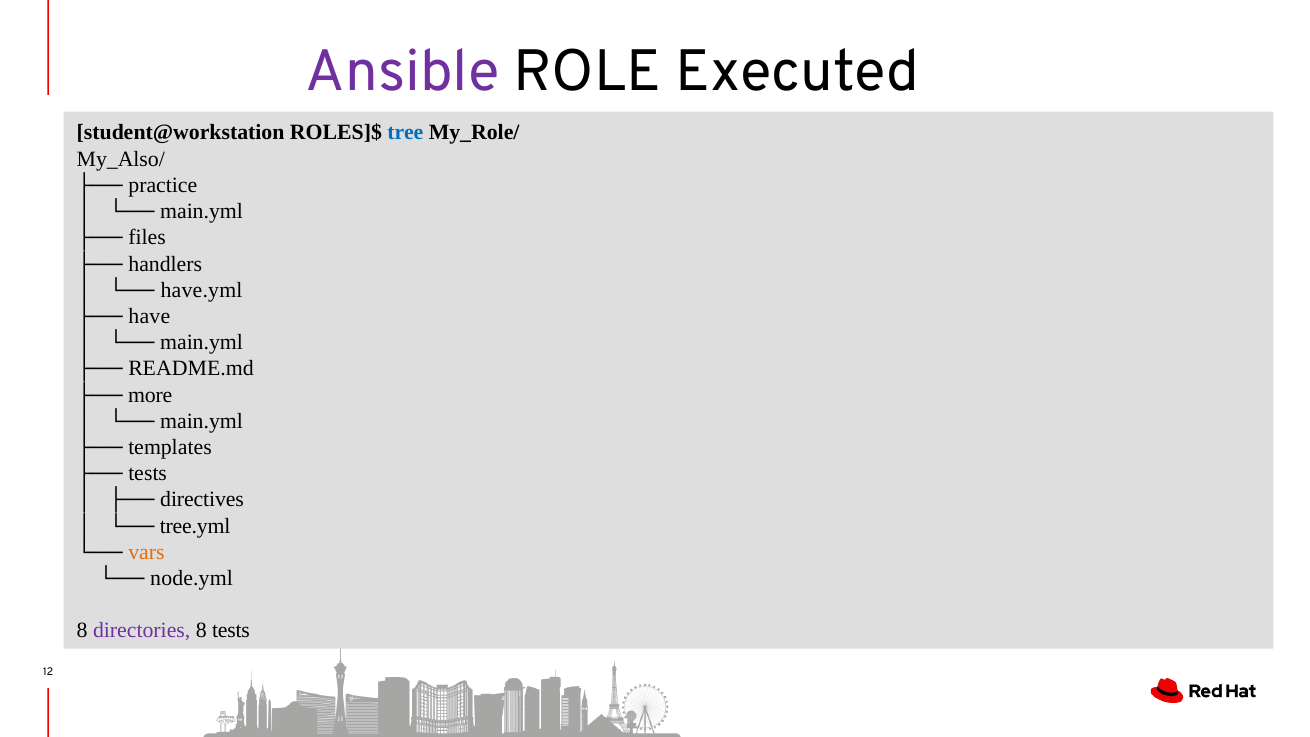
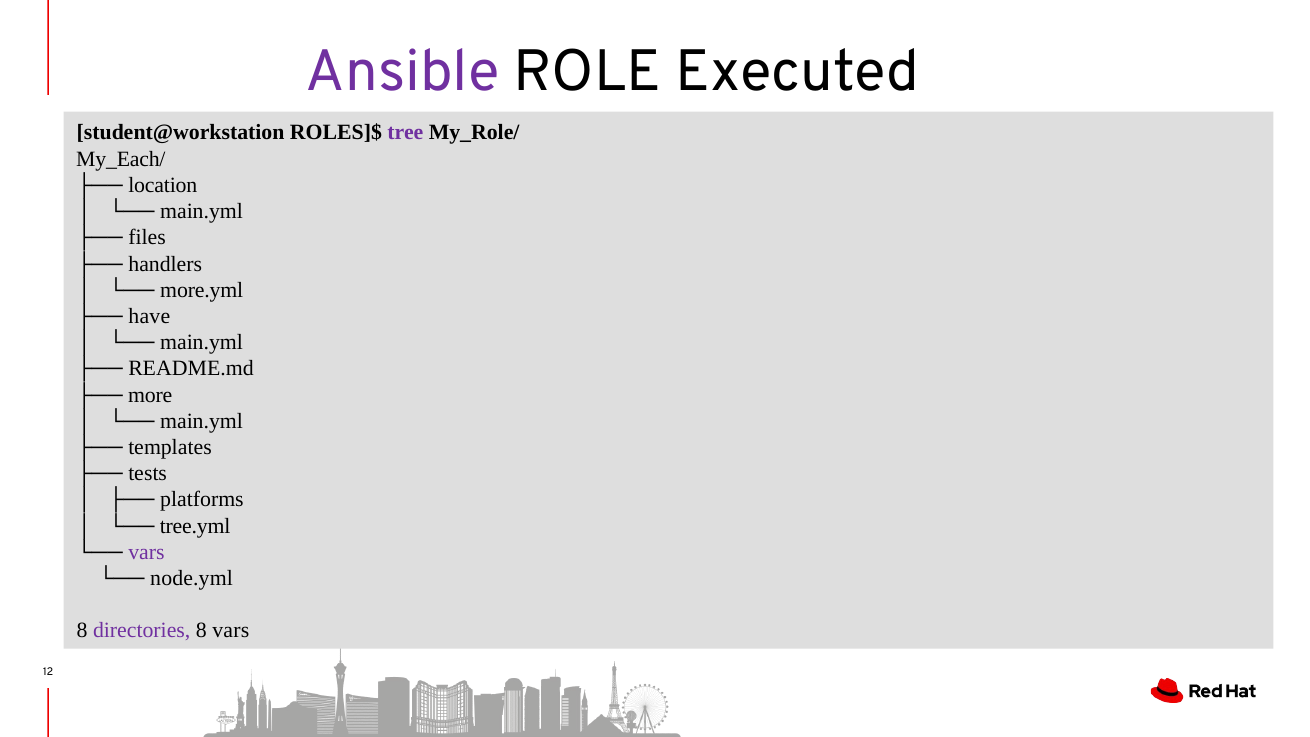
tree colour: blue -> purple
My_Also/: My_Also/ -> My_Each/
practice: practice -> location
have.yml: have.yml -> more.yml
directives: directives -> platforms
vars at (146, 552) colour: orange -> purple
8 tests: tests -> vars
